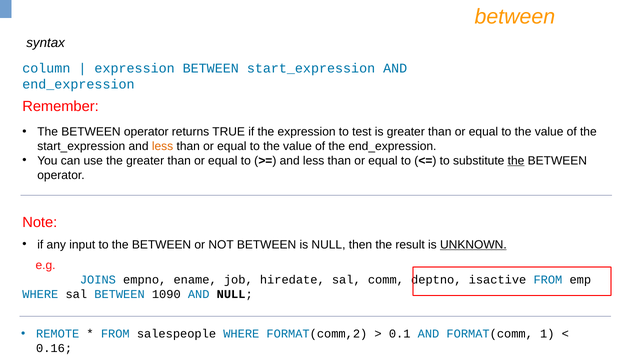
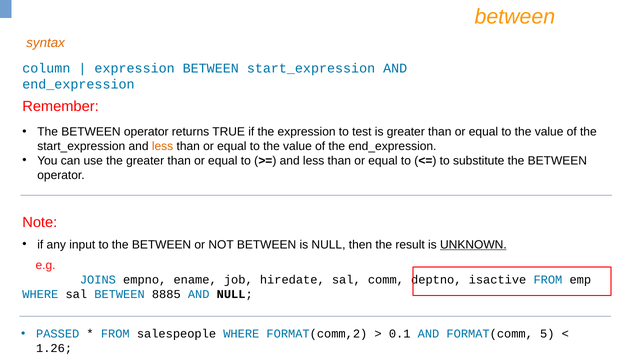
syntax colour: black -> orange
the at (516, 161) underline: present -> none
1090: 1090 -> 8885
REMOTE: REMOTE -> PASSED
1: 1 -> 5
0.16: 0.16 -> 1.26
